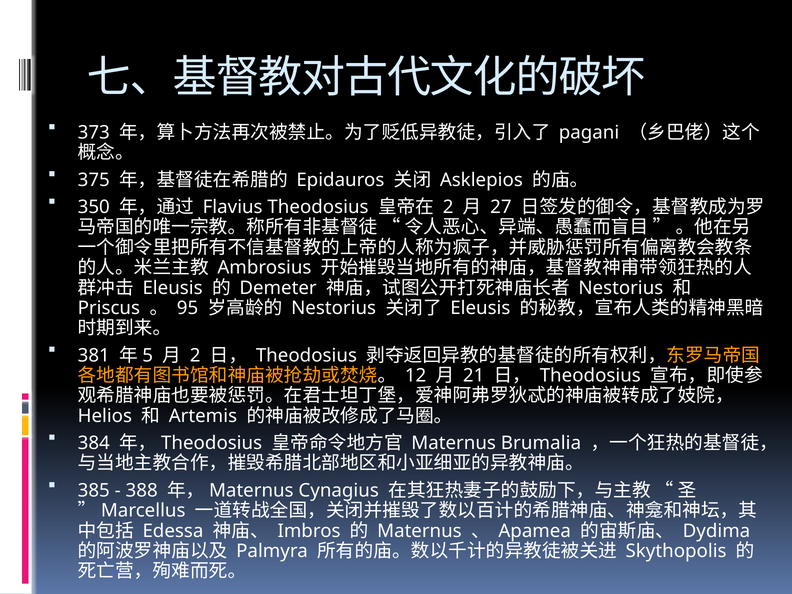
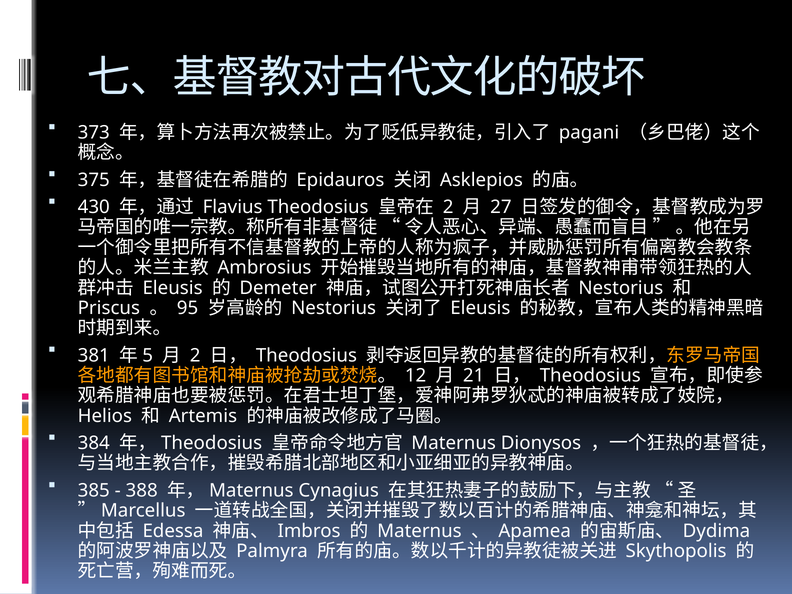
350: 350 -> 430
Brumalia: Brumalia -> Dionysos
